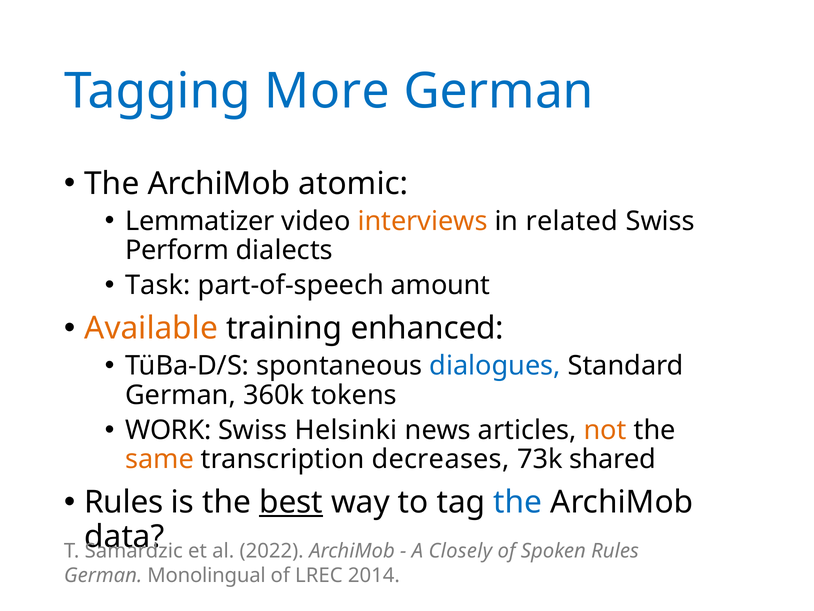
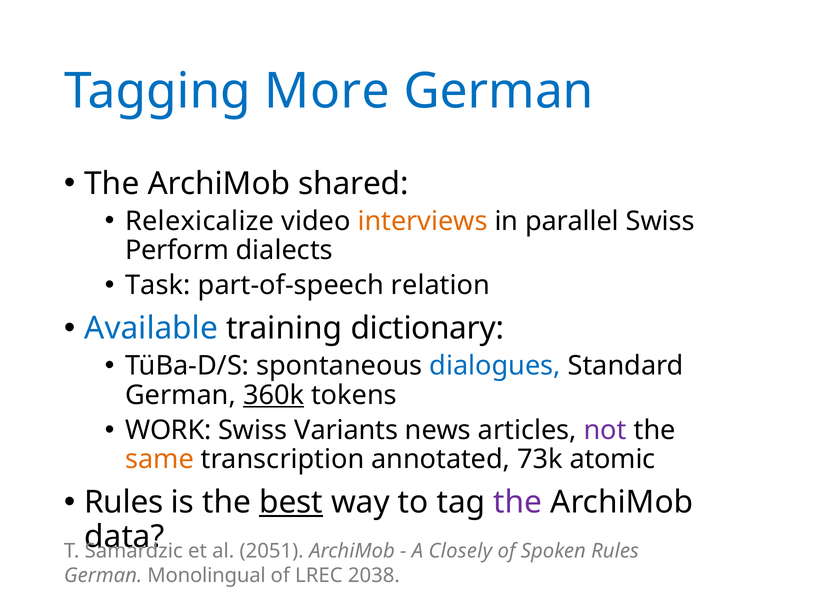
atomic: atomic -> shared
Lemmatizer: Lemmatizer -> Relexicalize
related: related -> parallel
amount: amount -> relation
Available colour: orange -> blue
enhanced: enhanced -> dictionary
360k underline: none -> present
Helsinki: Helsinki -> Variants
not colour: orange -> purple
decreases: decreases -> annotated
shared: shared -> atomic
the at (518, 502) colour: blue -> purple
2022: 2022 -> 2051
2014: 2014 -> 2038
